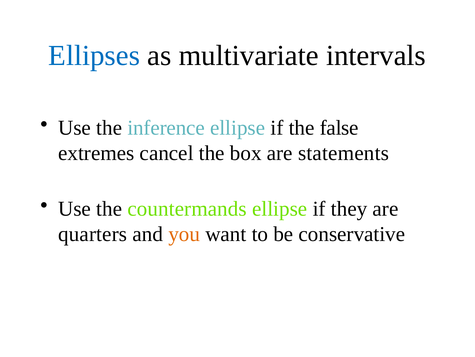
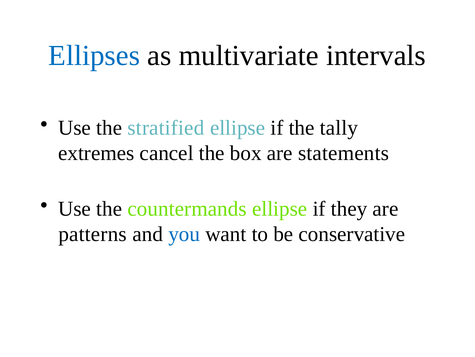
inference: inference -> stratified
false: false -> tally
quarters: quarters -> patterns
you colour: orange -> blue
